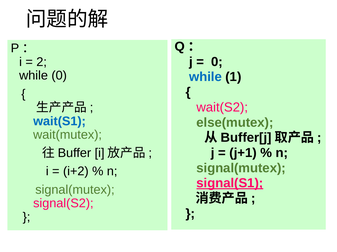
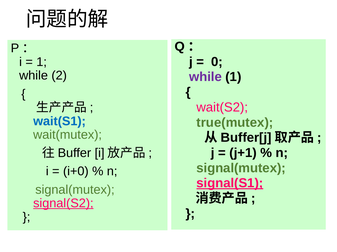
2 at (42, 62): 2 -> 1
while 0: 0 -> 2
while at (205, 77) colour: blue -> purple
else(mutex: else(mutex -> true(mutex
i+2: i+2 -> i+0
signal(S2 underline: none -> present
